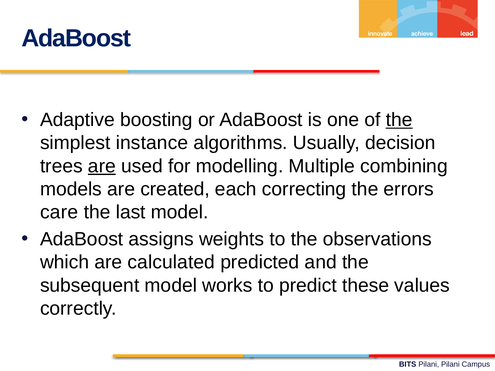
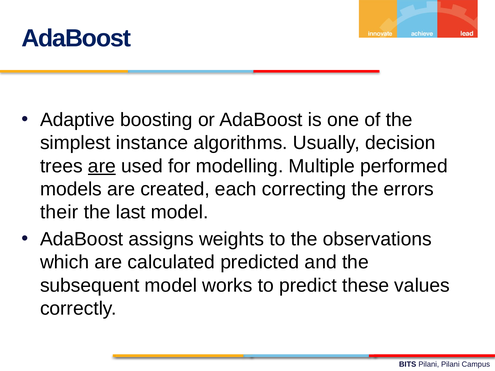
the at (399, 120) underline: present -> none
combining: combining -> performed
care: care -> their
